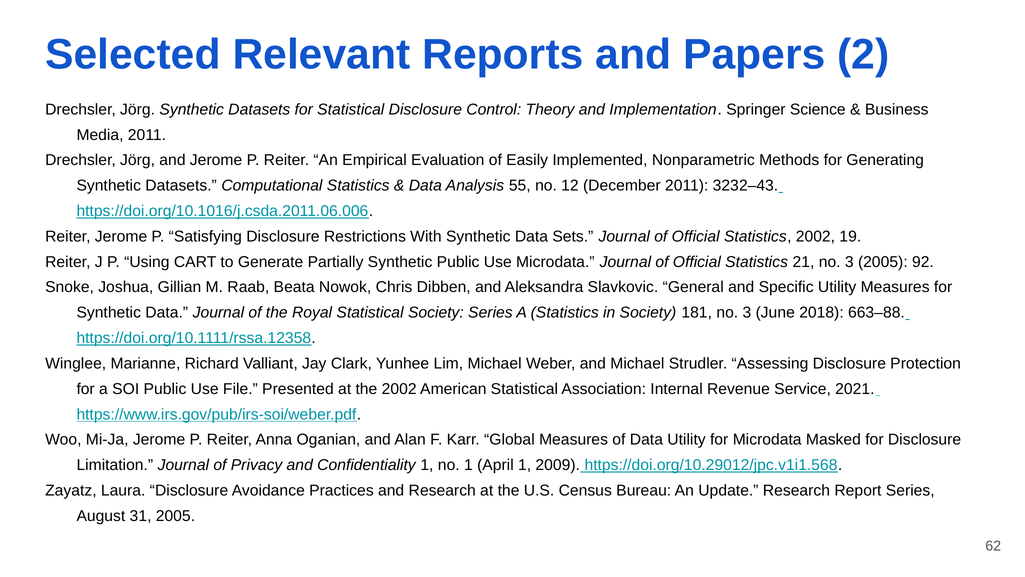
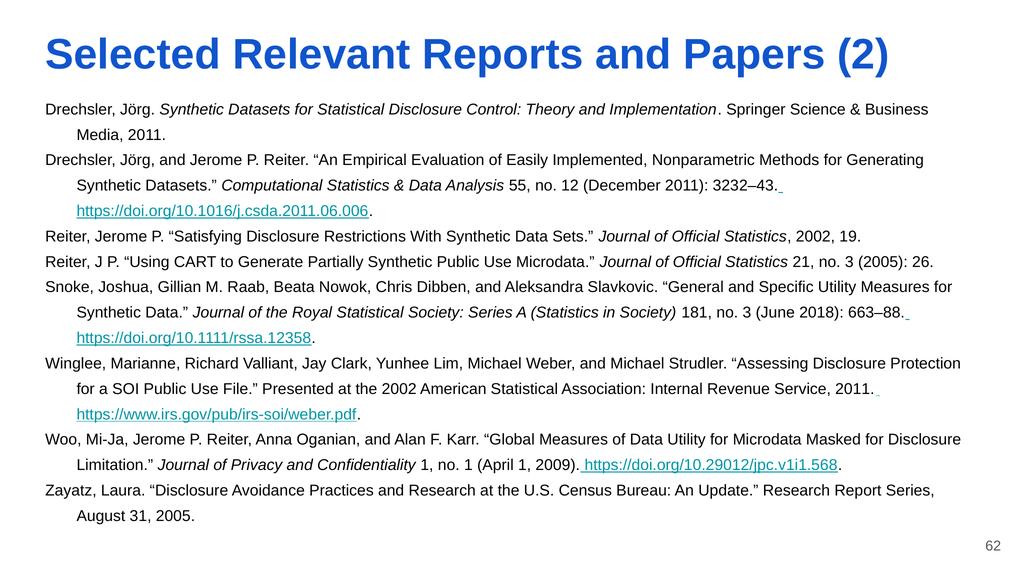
92: 92 -> 26
Service 2021: 2021 -> 2011
